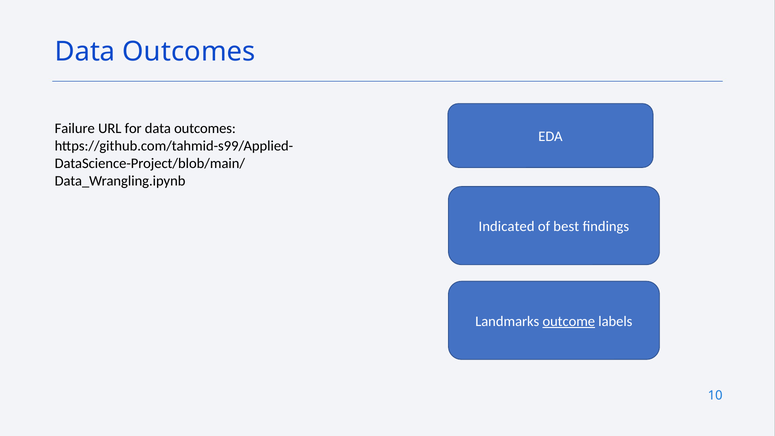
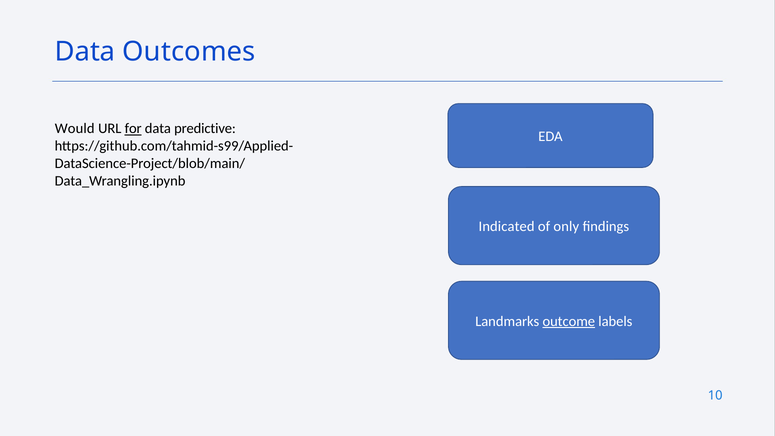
Failure: Failure -> Would
for underline: none -> present
outcomes at (205, 129): outcomes -> predictive
best: best -> only
